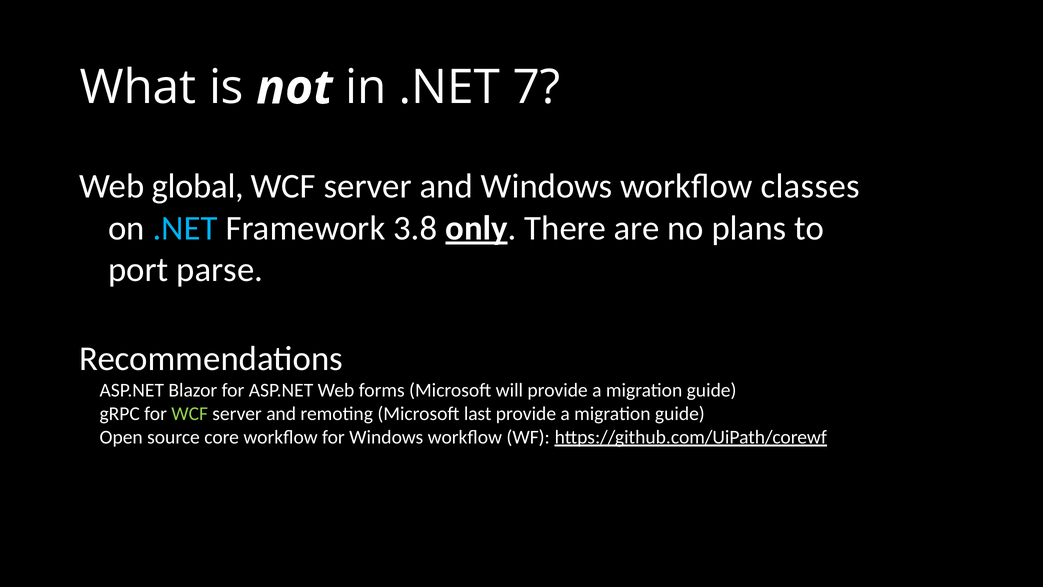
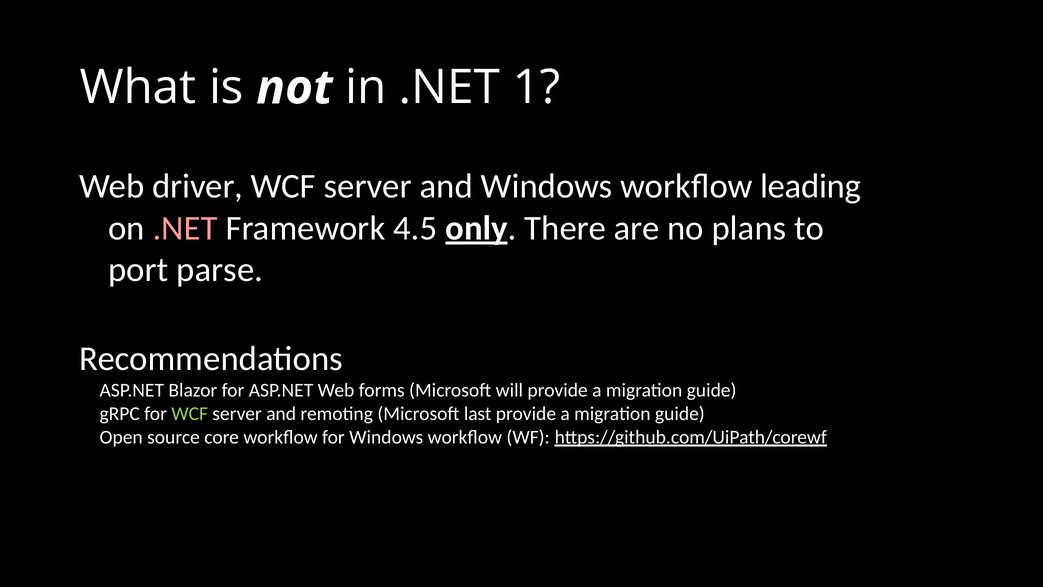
7: 7 -> 1
global: global -> driver
classes: classes -> leading
.NET at (185, 228) colour: light blue -> pink
3.8: 3.8 -> 4.5
